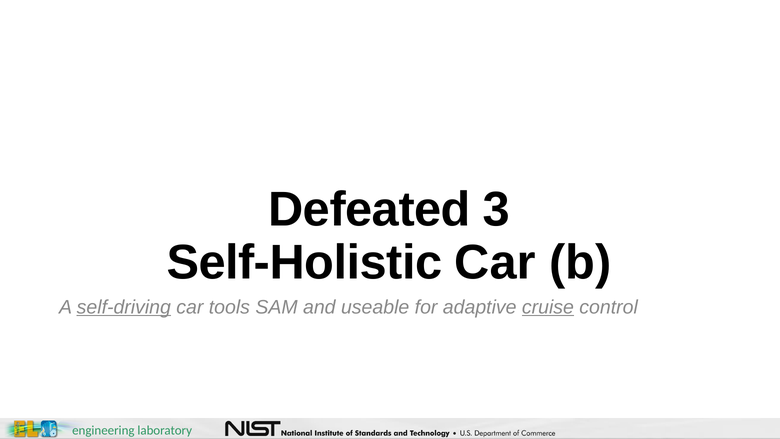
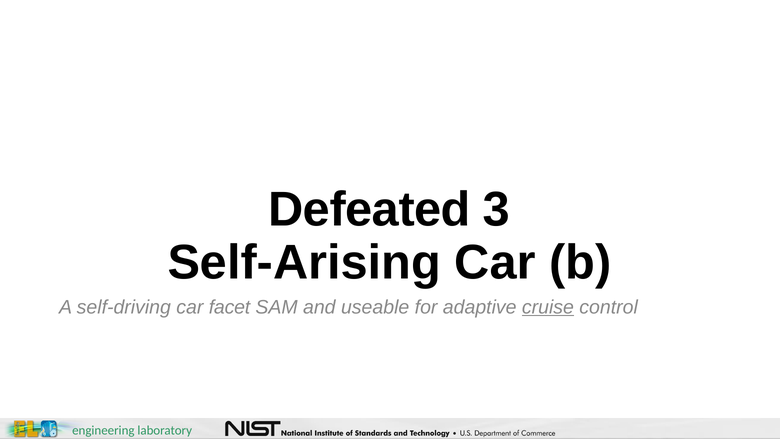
Self-Holistic: Self-Holistic -> Self-Arising
self-driving underline: present -> none
tools: tools -> facet
